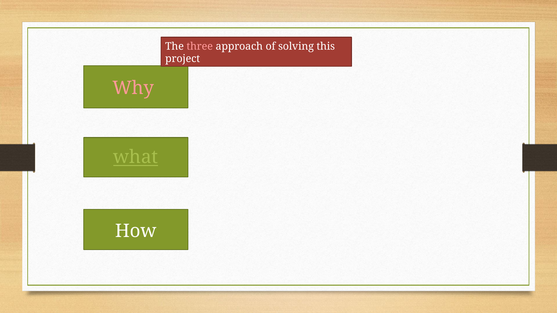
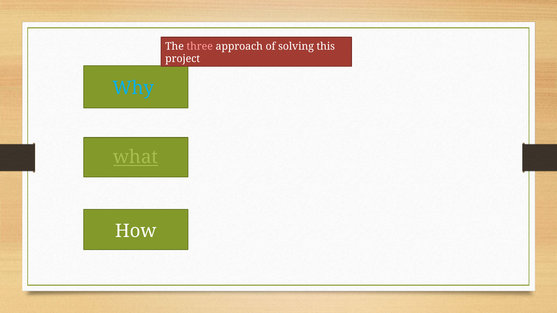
Why colour: pink -> light blue
